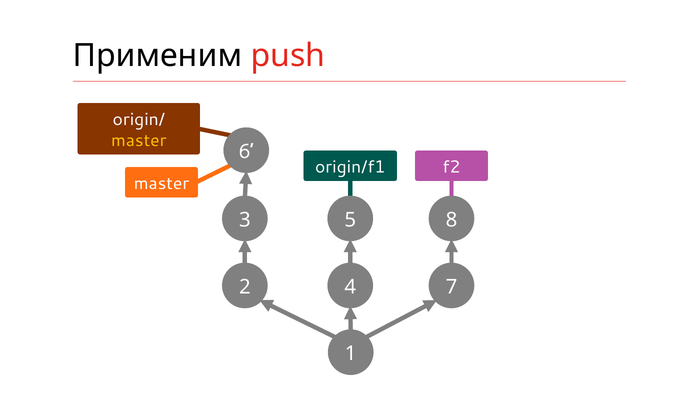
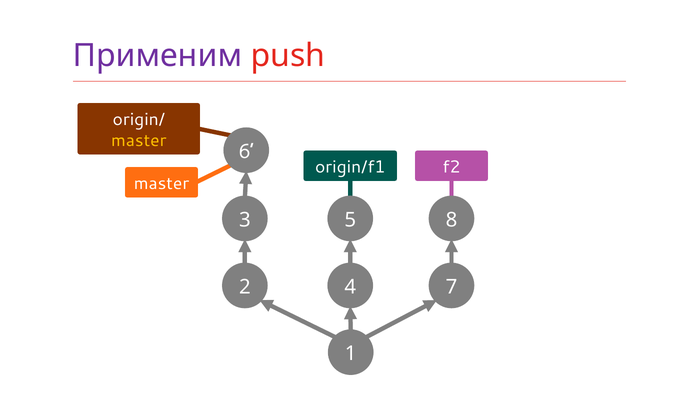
Применим colour: black -> purple
